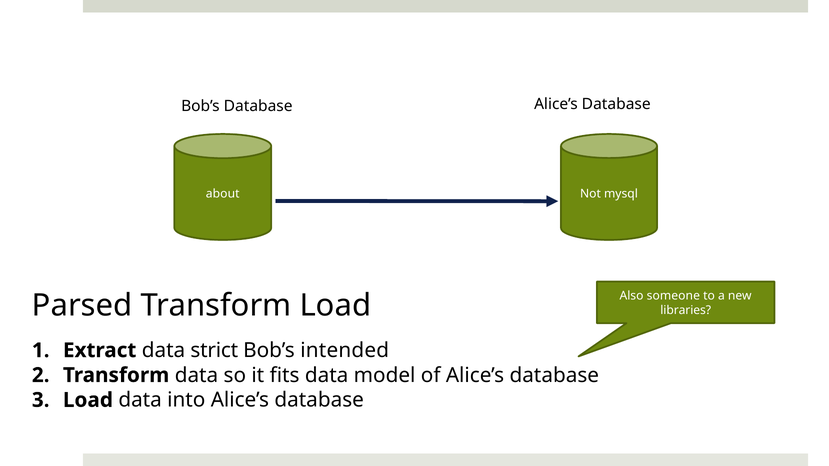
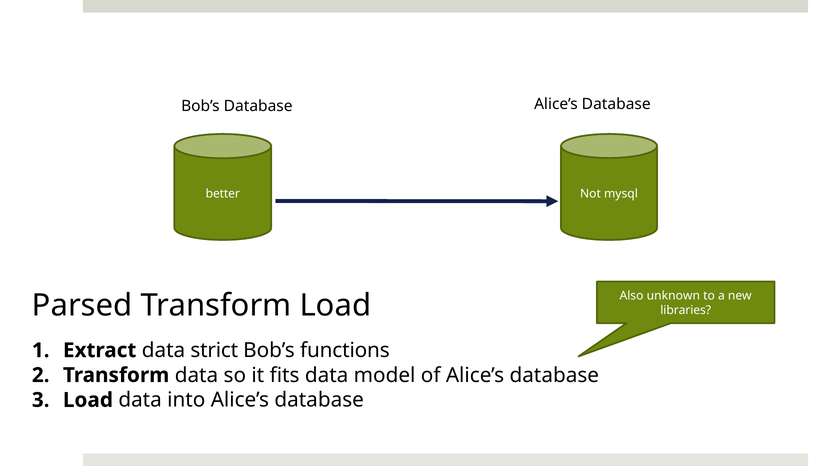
about: about -> better
someone: someone -> unknown
intended: intended -> functions
